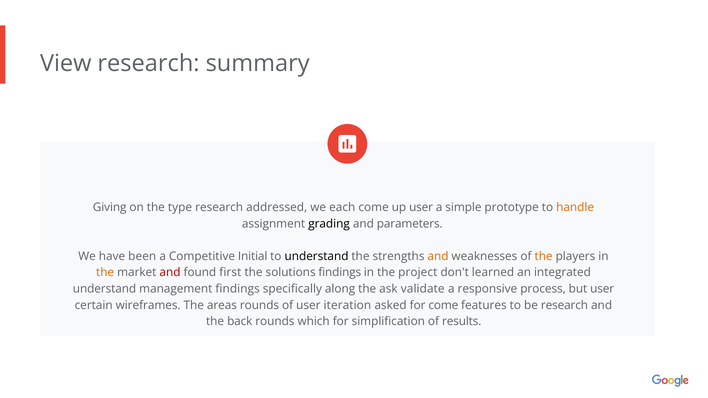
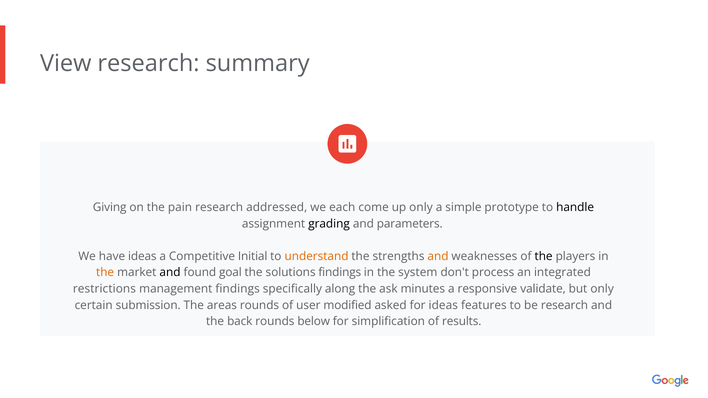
type: type -> pain
up user: user -> only
handle colour: orange -> black
have been: been -> ideas
understand at (317, 257) colour: black -> orange
the at (544, 257) colour: orange -> black
and at (170, 273) colour: red -> black
first: first -> goal
project: project -> system
learned: learned -> process
understand at (105, 289): understand -> restrictions
validate: validate -> minutes
process: process -> validate
but user: user -> only
wireframes: wireframes -> submission
iteration: iteration -> modified
for come: come -> ideas
which: which -> below
